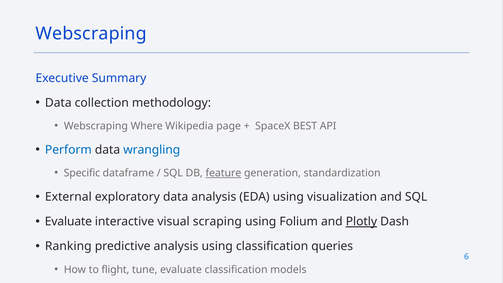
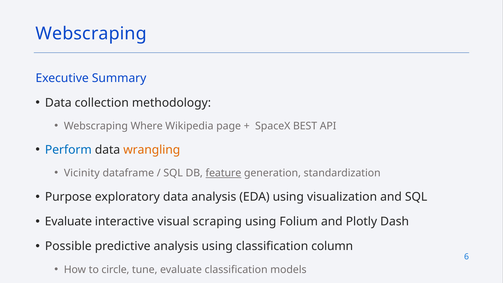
wrangling colour: blue -> orange
Specific: Specific -> Vicinity
External: External -> Purpose
Plotly underline: present -> none
Ranking: Ranking -> Possible
queries: queries -> column
flight: flight -> circle
